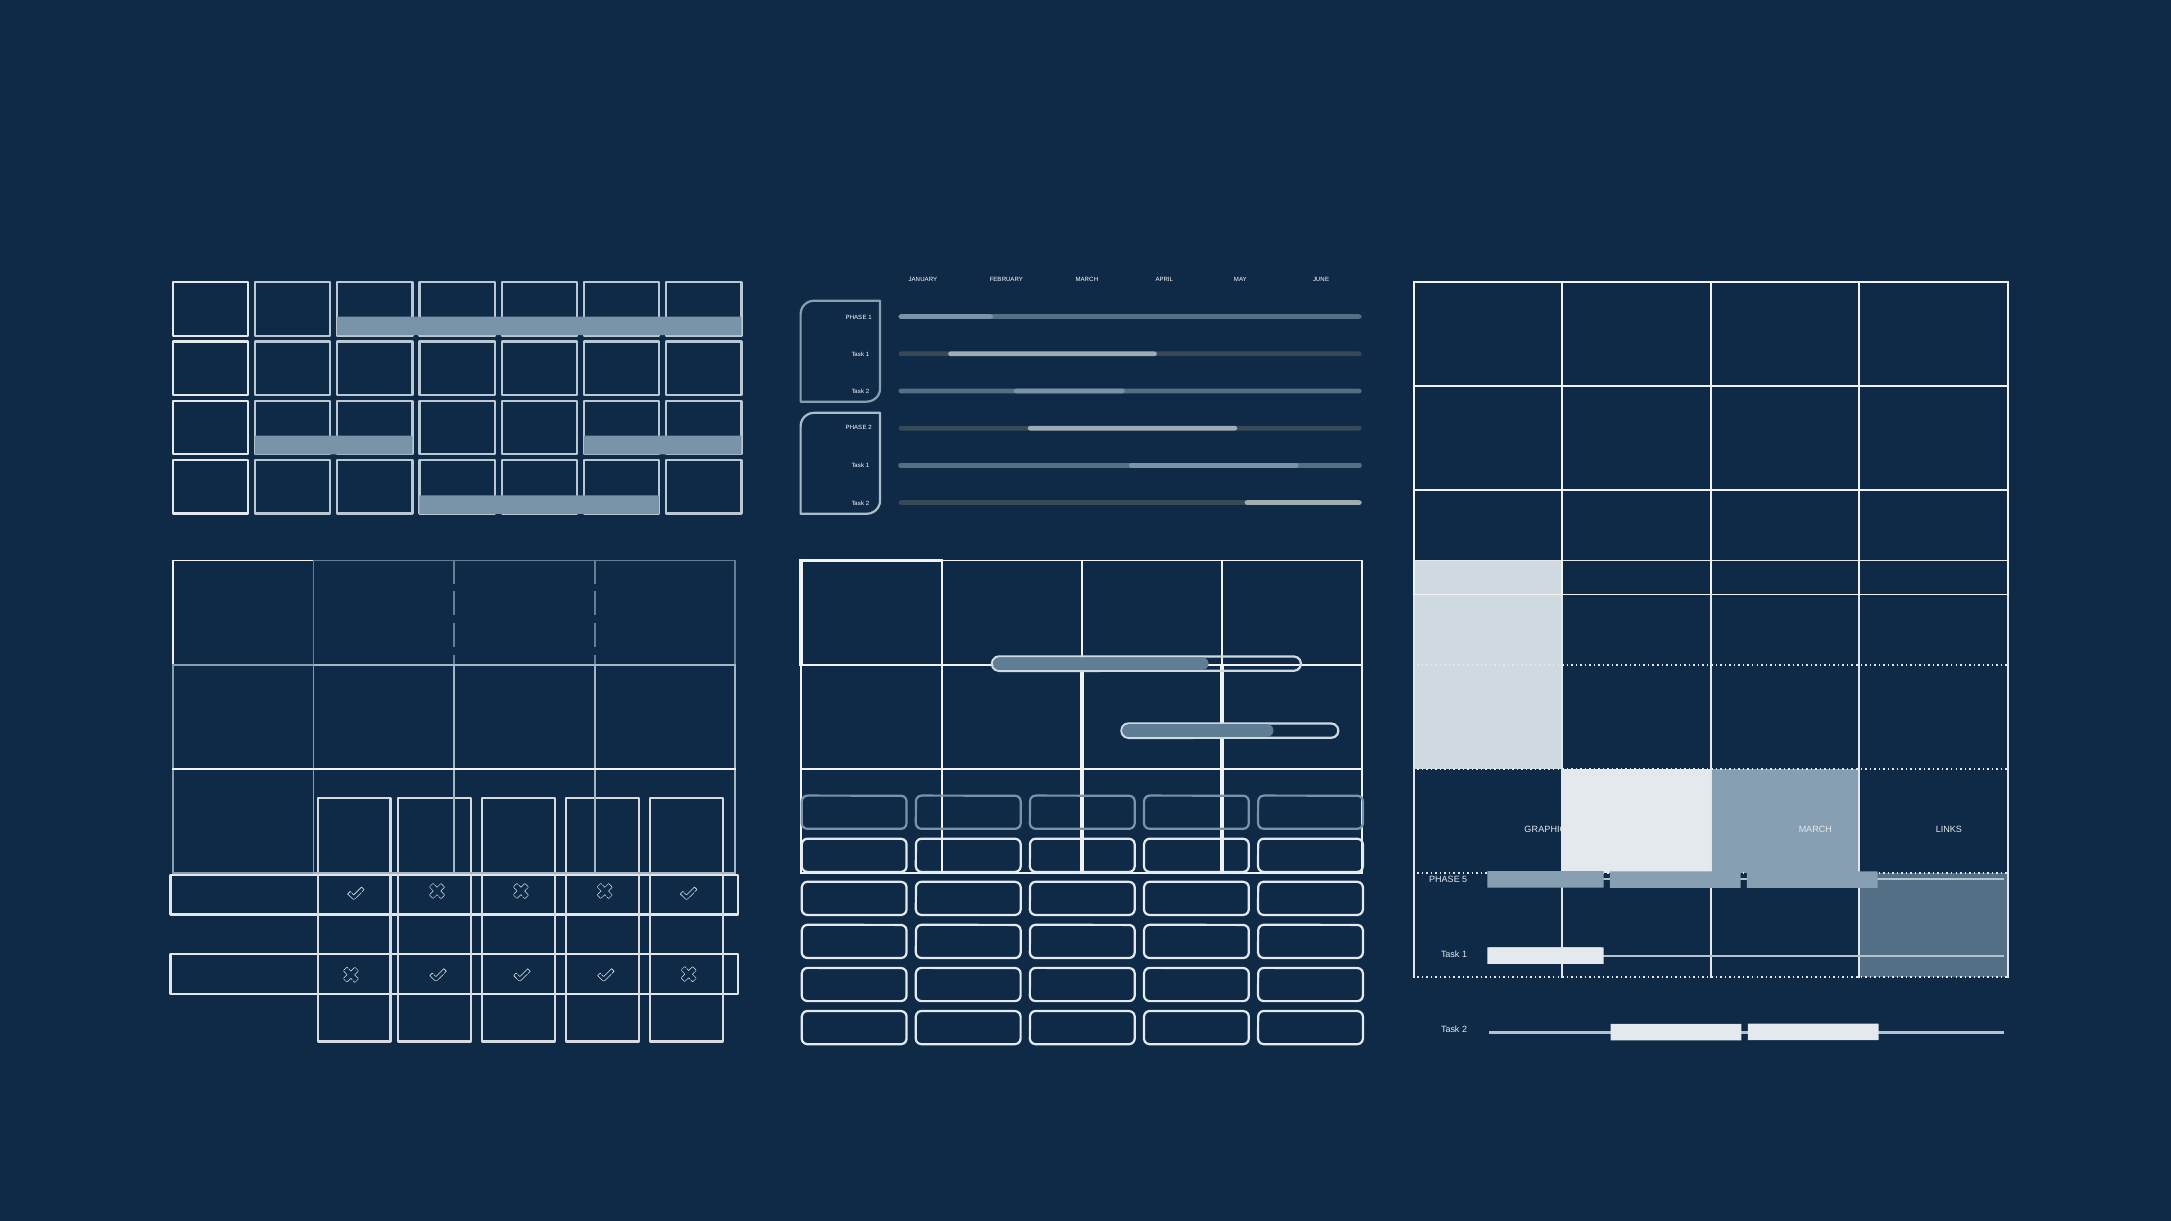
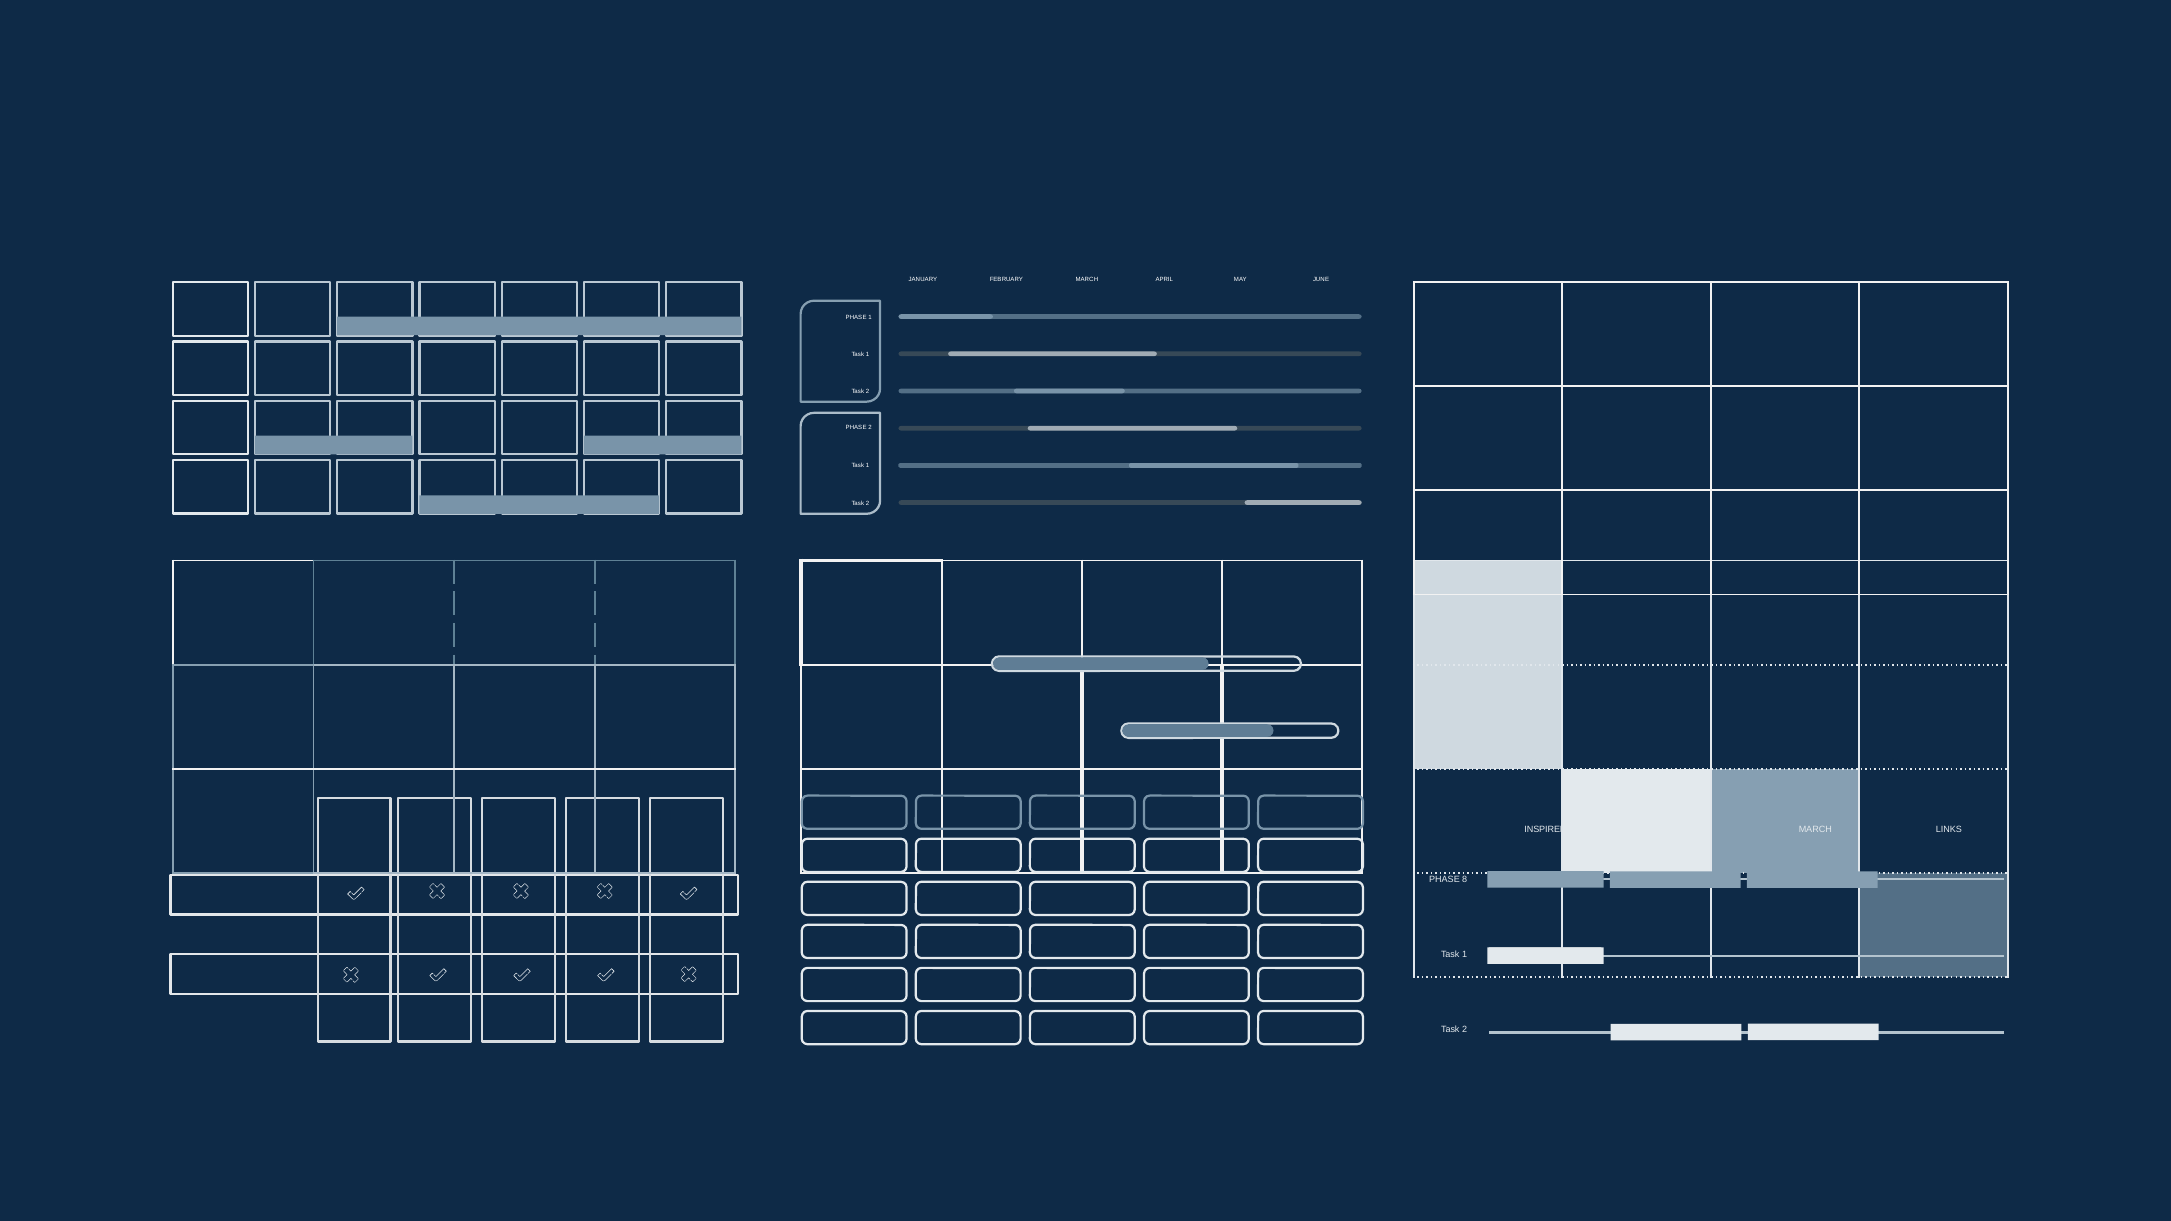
GRAPHIC: GRAPHIC -> INSPIRED
5: 5 -> 8
